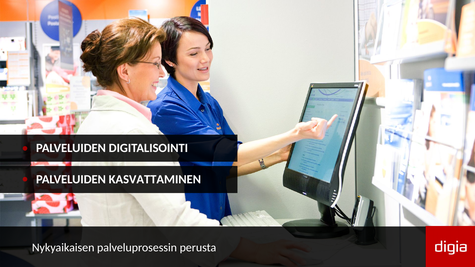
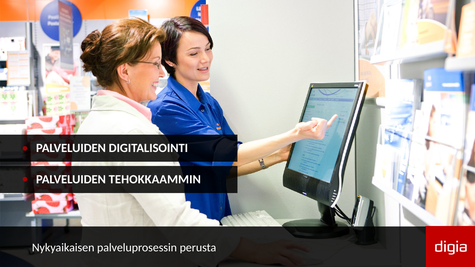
KASVATTAMINEN: KASVATTAMINEN -> TEHOKKAAMMIN
